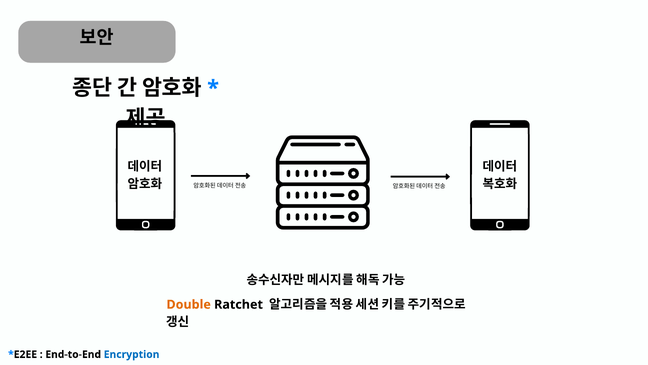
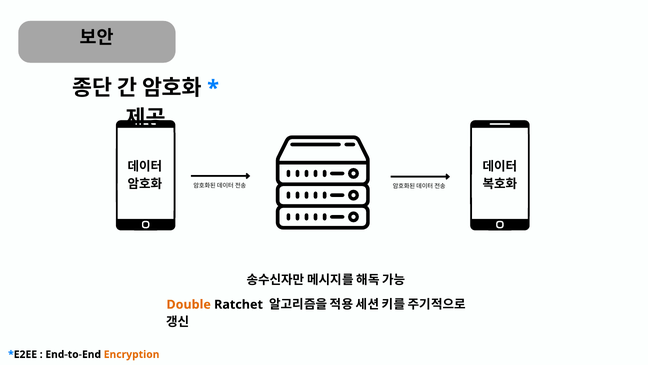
Encryption colour: blue -> orange
